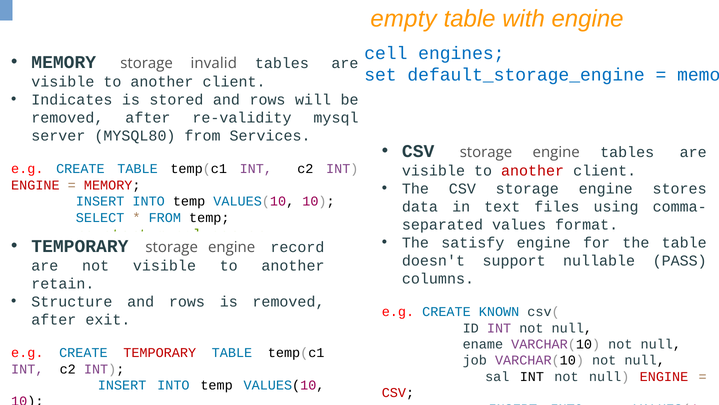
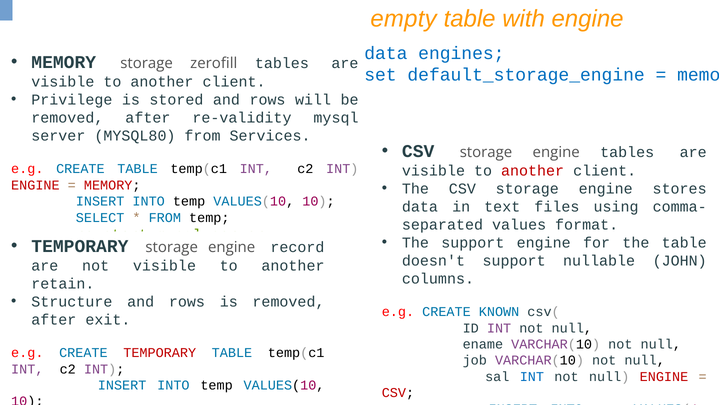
cell at (386, 53): cell -> data
invalid: invalid -> zerofill
Indicates: Indicates -> Privilege
The satisfy: satisfy -> support
PASS: PASS -> JOHN
INT at (532, 376) colour: black -> blue
